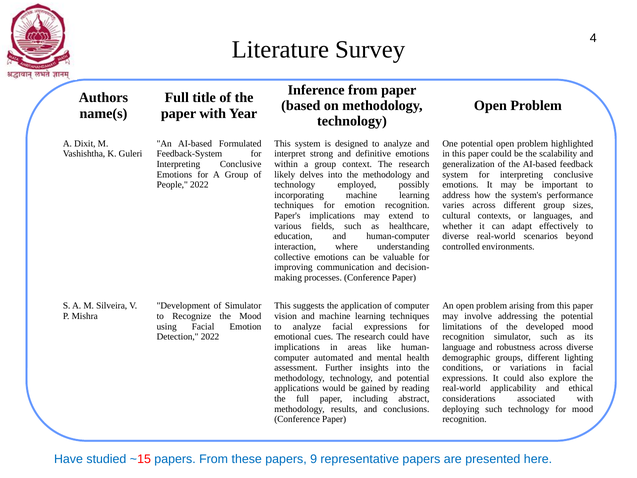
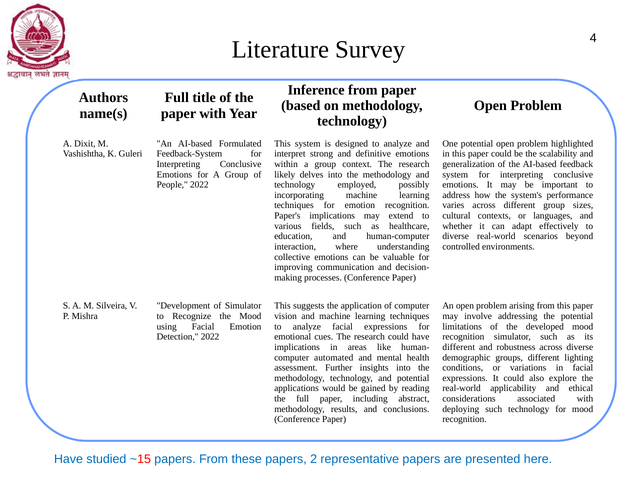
language at (459, 347): language -> different
9: 9 -> 2
